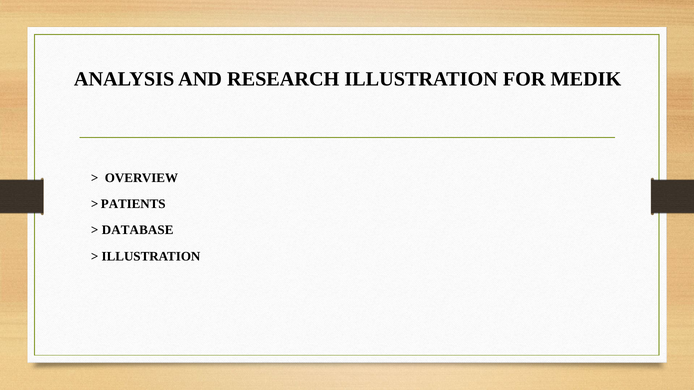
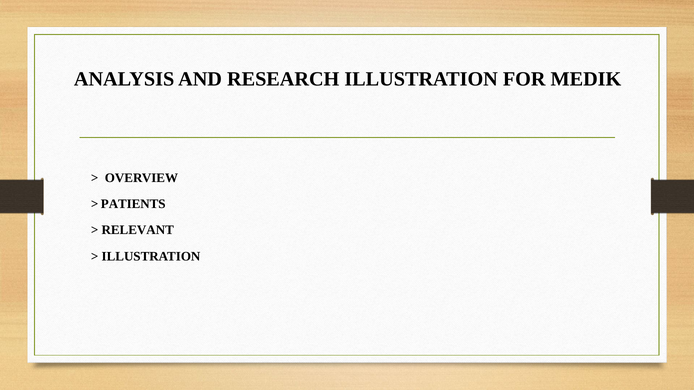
DATABASE: DATABASE -> RELEVANT
